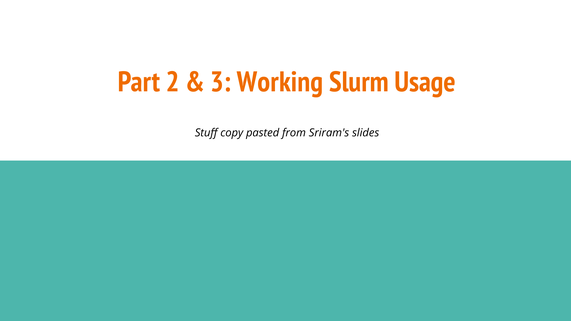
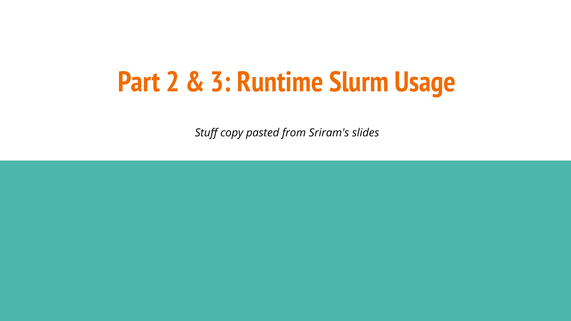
Working: Working -> Runtime
